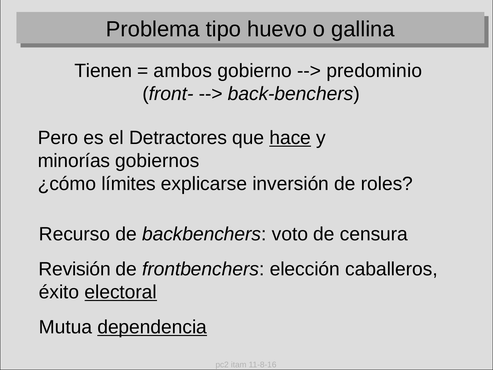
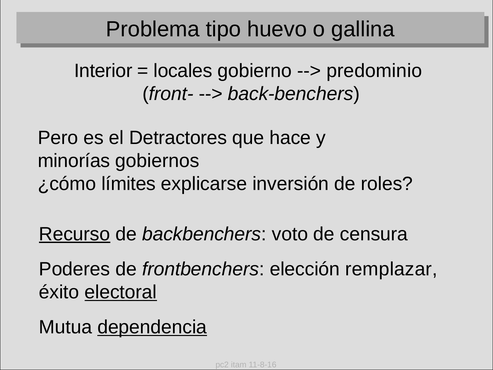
Tienen: Tienen -> Interior
ambos: ambos -> locales
hace underline: present -> none
Recurso underline: none -> present
Revisión: Revisión -> Poderes
caballeros: caballeros -> remplazar
